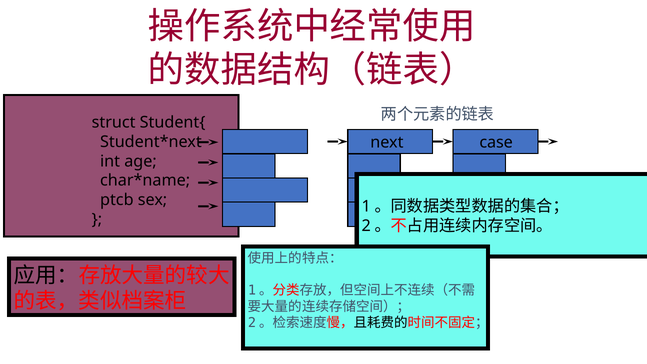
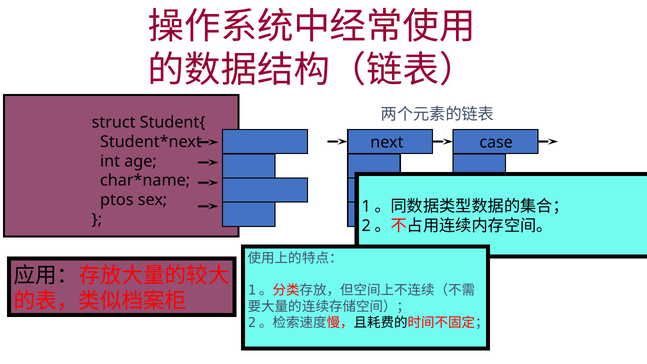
ptcb: ptcb -> ptos
